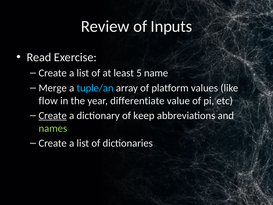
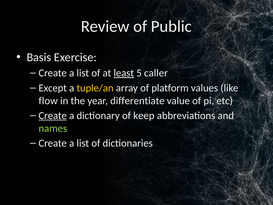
Inputs: Inputs -> Public
Read: Read -> Basis
least underline: none -> present
name: name -> caller
Merge: Merge -> Except
tuple/an colour: light blue -> yellow
